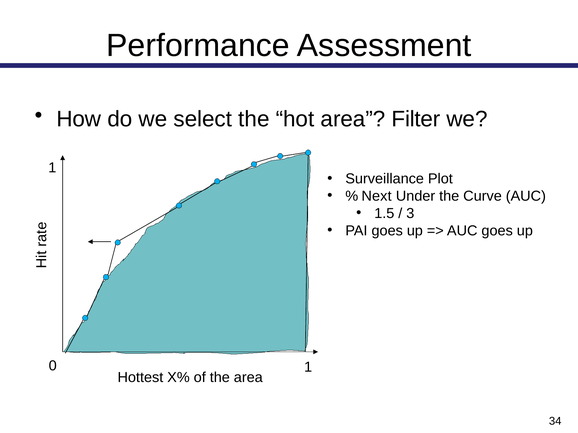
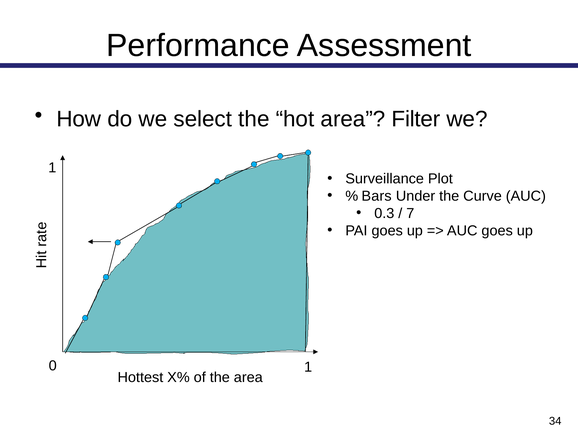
Next: Next -> Bars
1.5: 1.5 -> 0.3
3: 3 -> 7
